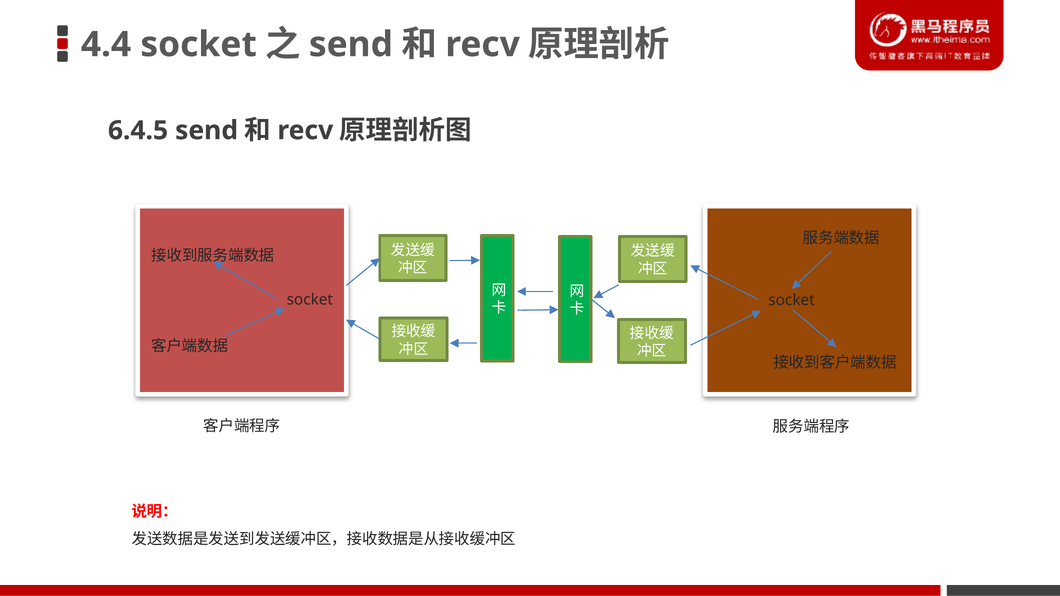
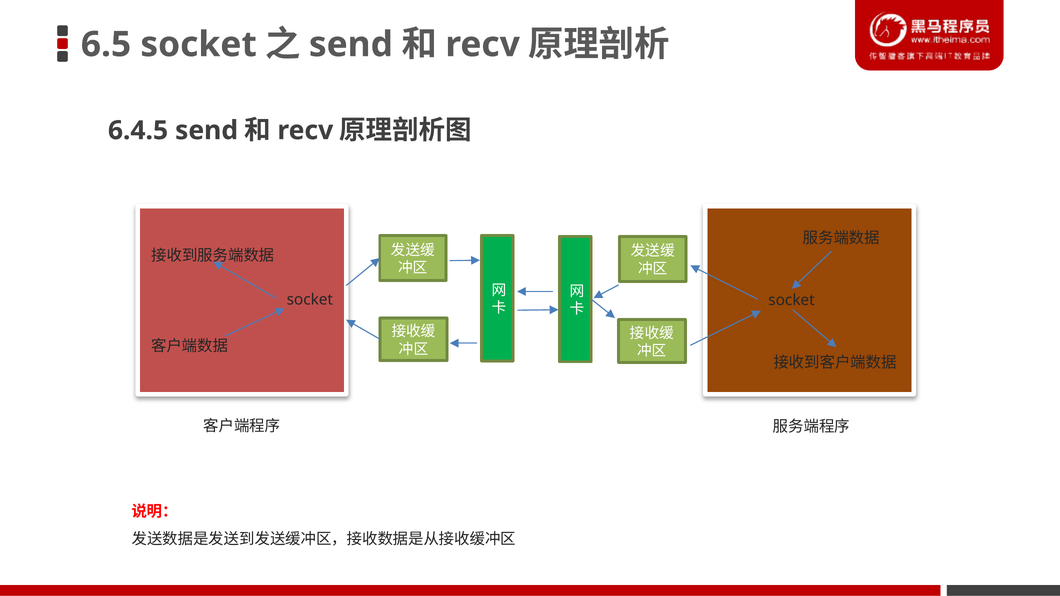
4.4: 4.4 -> 6.5
